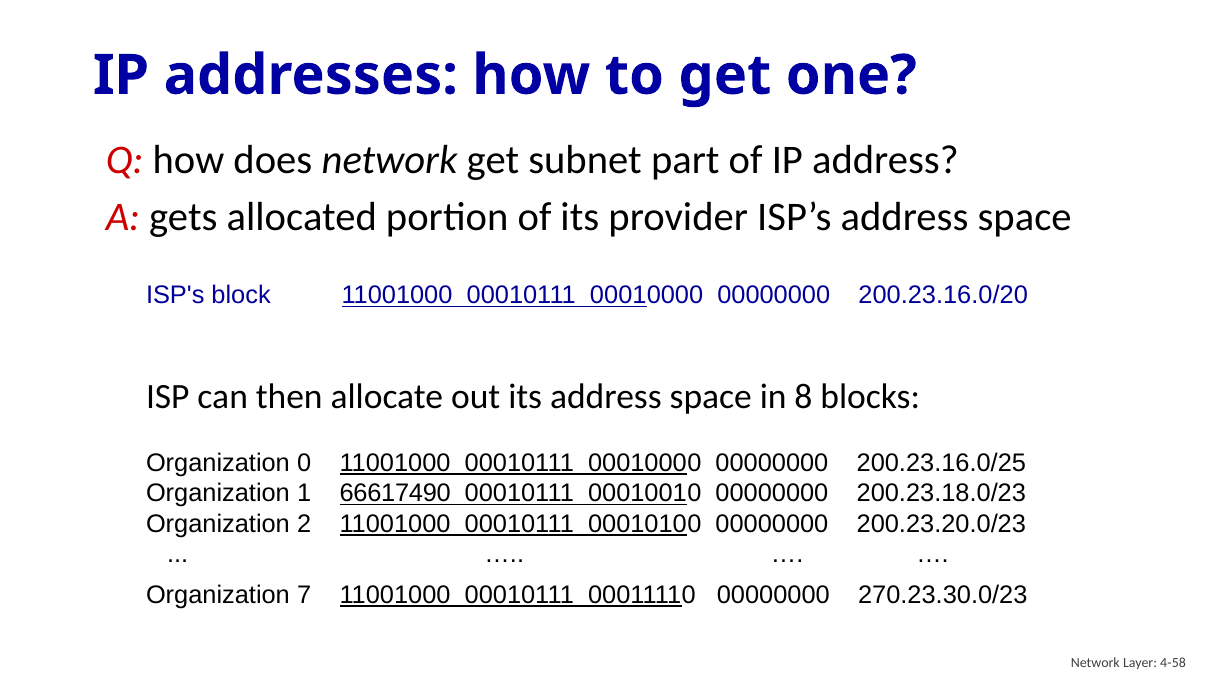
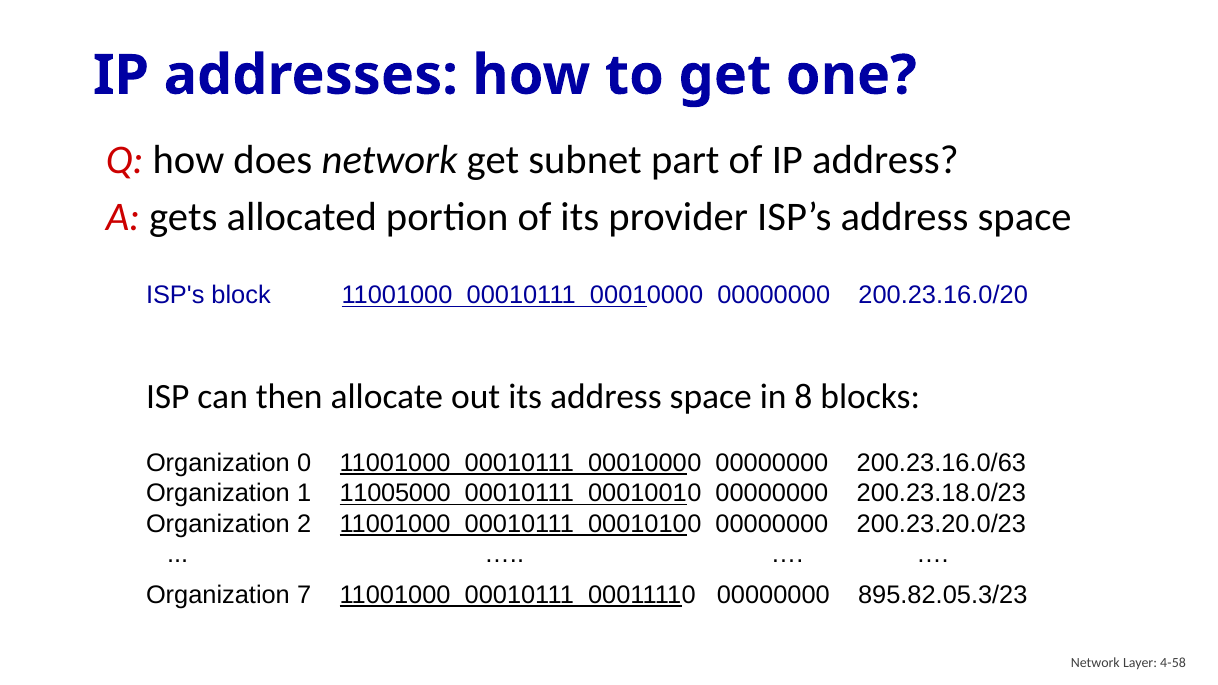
200.23.16.0/25: 200.23.16.0/25 -> 200.23.16.0/63
66617490: 66617490 -> 11005000
270.23.30.0/23: 270.23.30.0/23 -> 895.82.05.3/23
